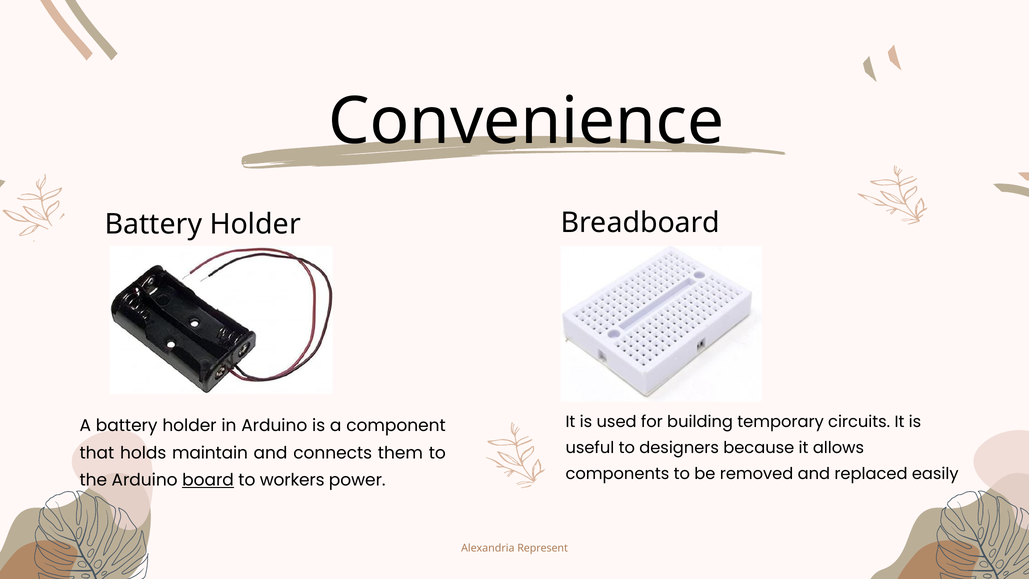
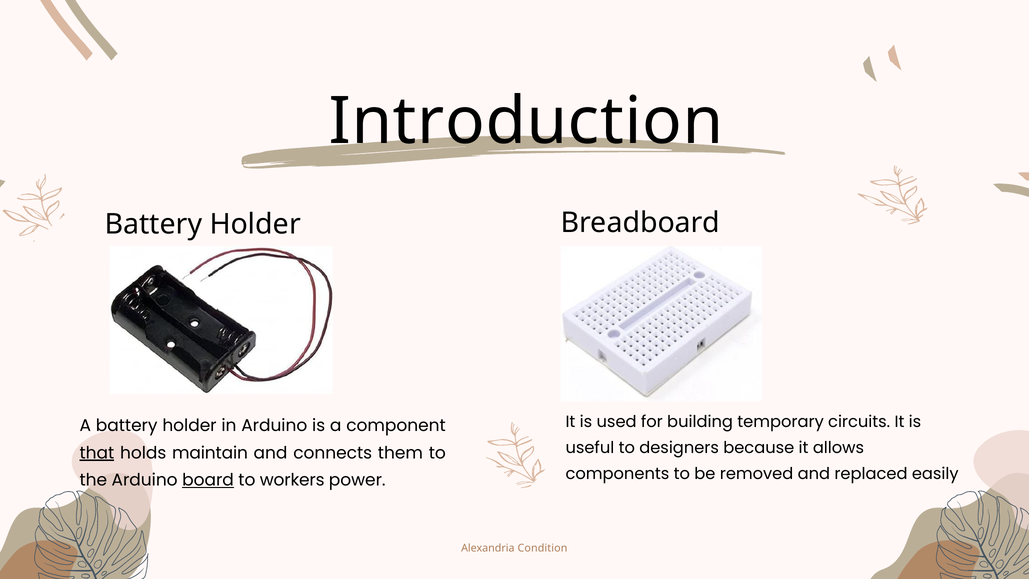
Convenience: Convenience -> Introduction
that underline: none -> present
Represent: Represent -> Condition
